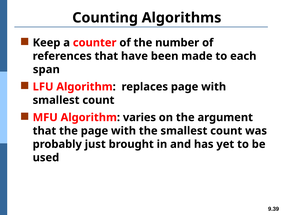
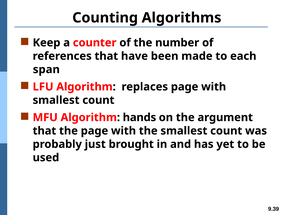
varies: varies -> hands
